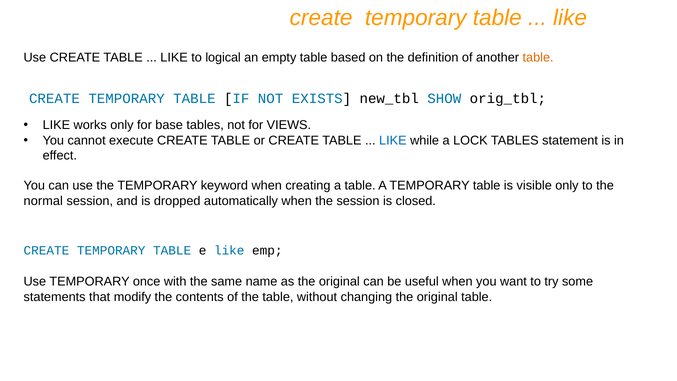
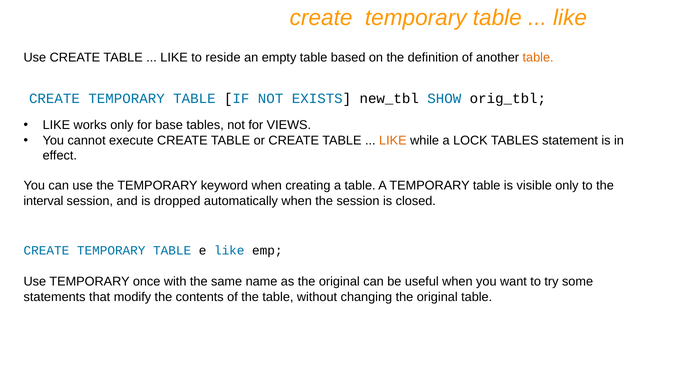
logical: logical -> reside
LIKE at (393, 140) colour: blue -> orange
normal: normal -> interval
